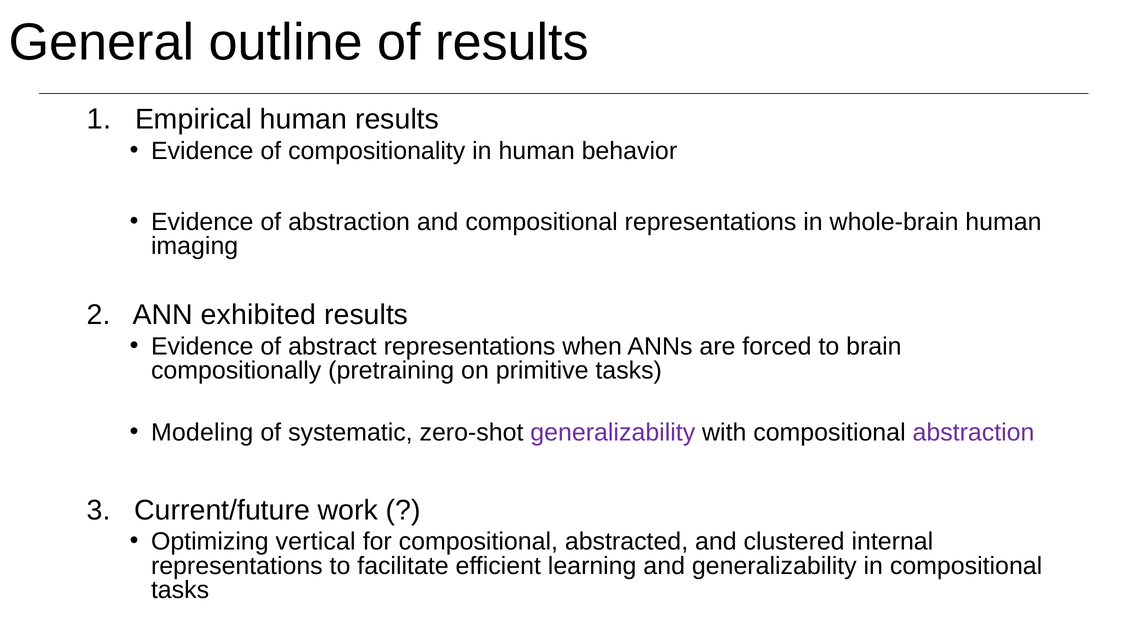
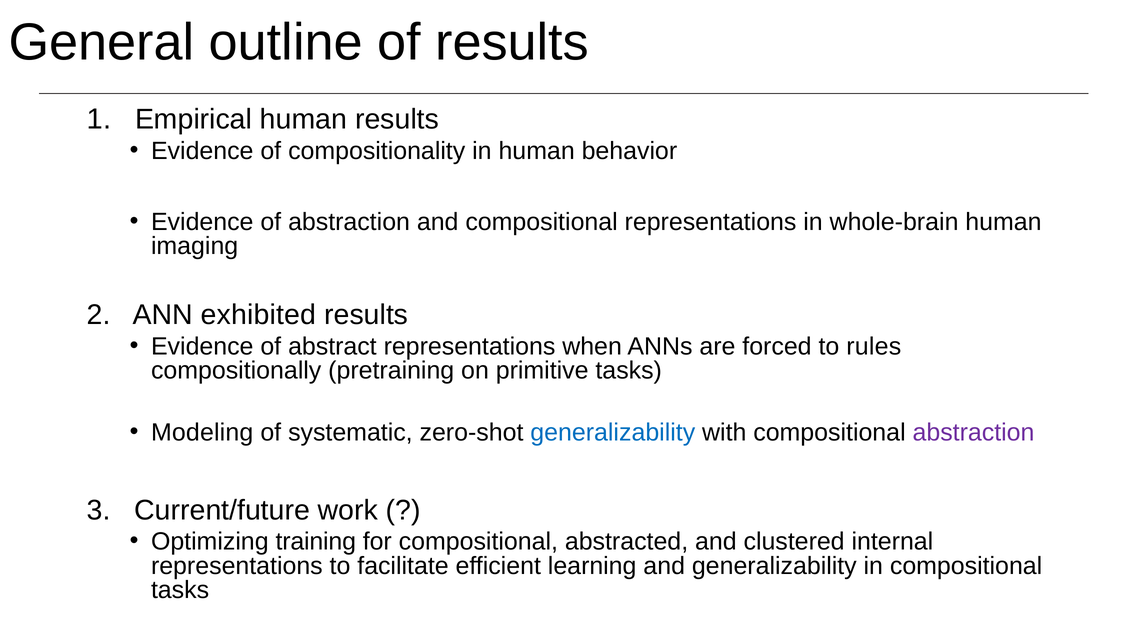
brain: brain -> rules
generalizability at (613, 432) colour: purple -> blue
vertical: vertical -> training
